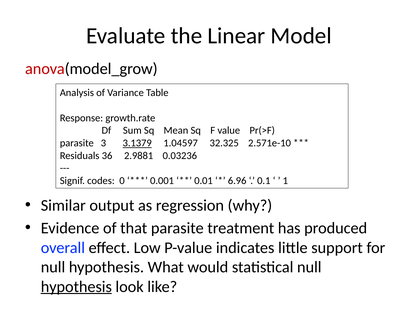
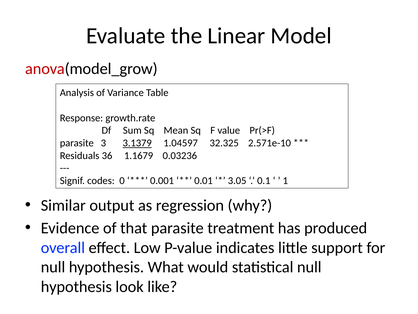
2.9881: 2.9881 -> 1.1679
6.96: 6.96 -> 3.05
hypothesis at (76, 286) underline: present -> none
